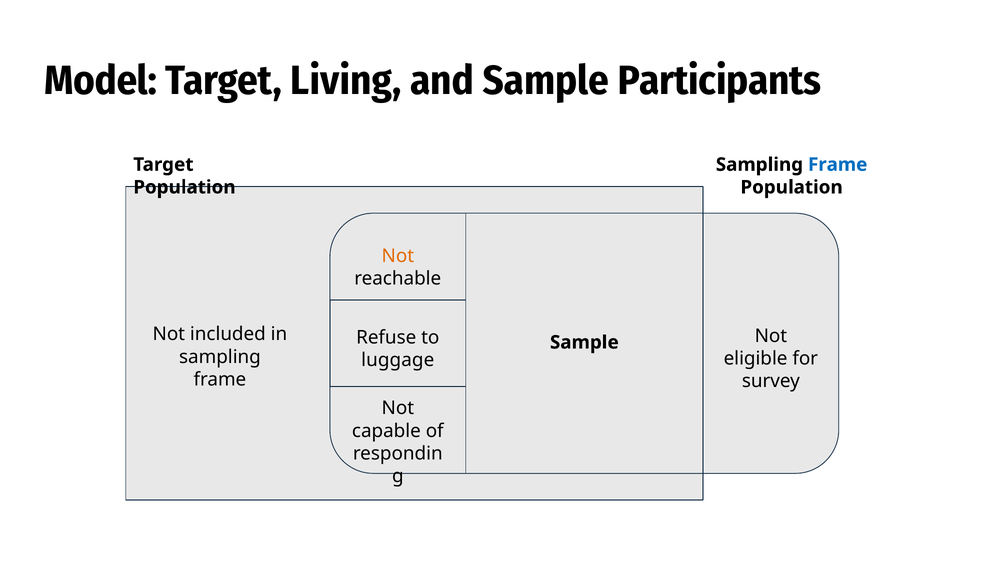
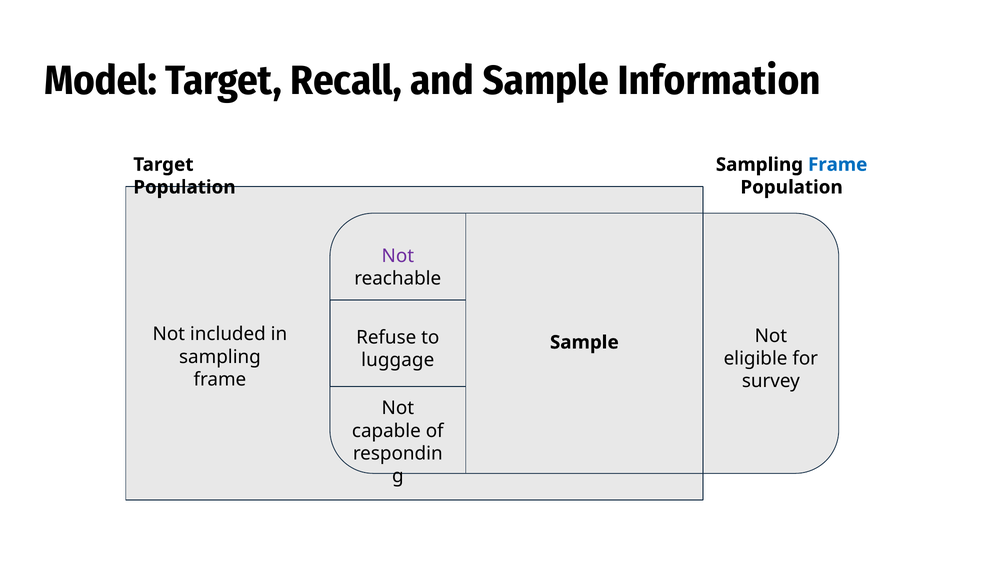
Living: Living -> Recall
Participants: Participants -> Information
Not at (398, 256) colour: orange -> purple
